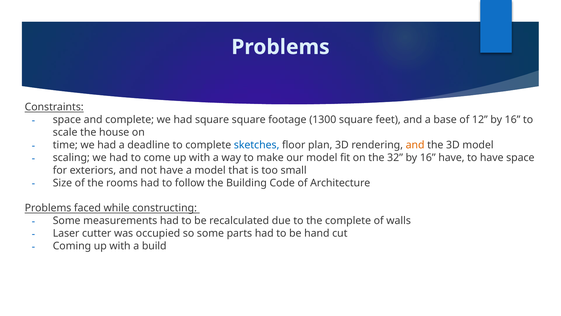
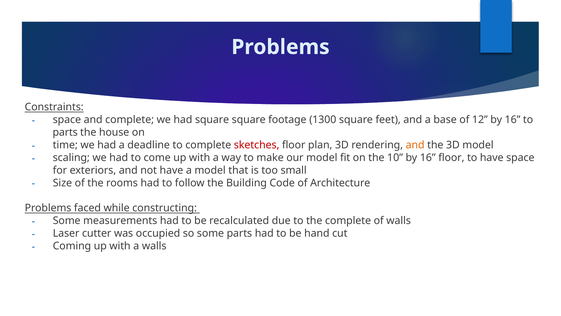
scale at (65, 132): scale -> parts
sketches colour: blue -> red
32: 32 -> 10
16 have: have -> floor
a build: build -> walls
